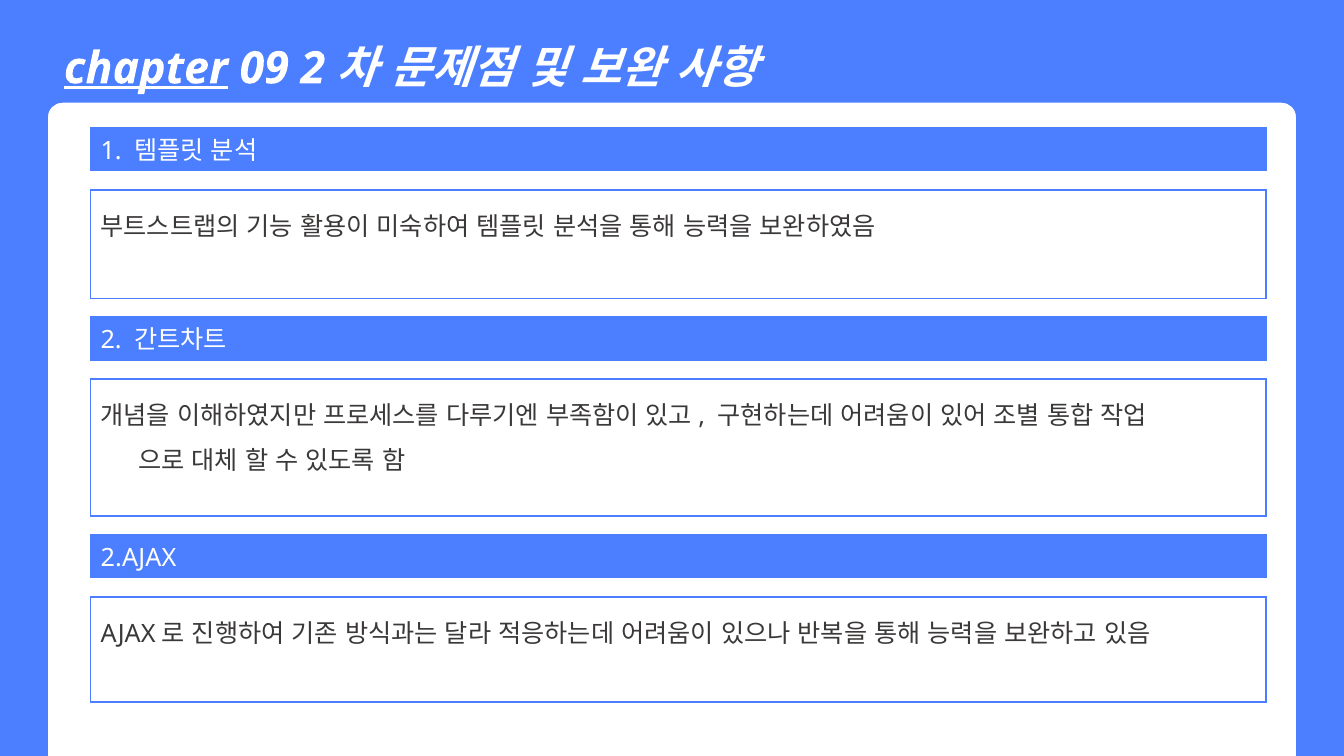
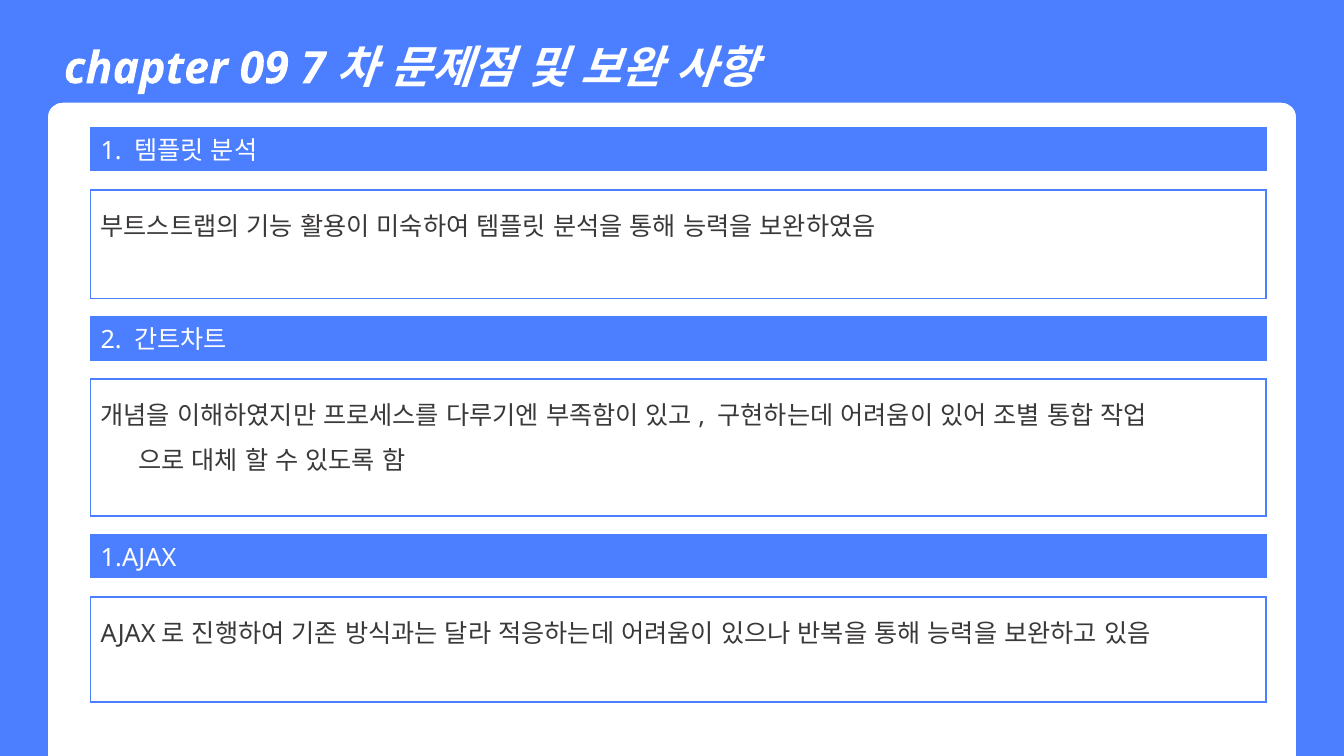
chapter underline: present -> none
09 2: 2 -> 7
2.AJAX: 2.AJAX -> 1.AJAX
